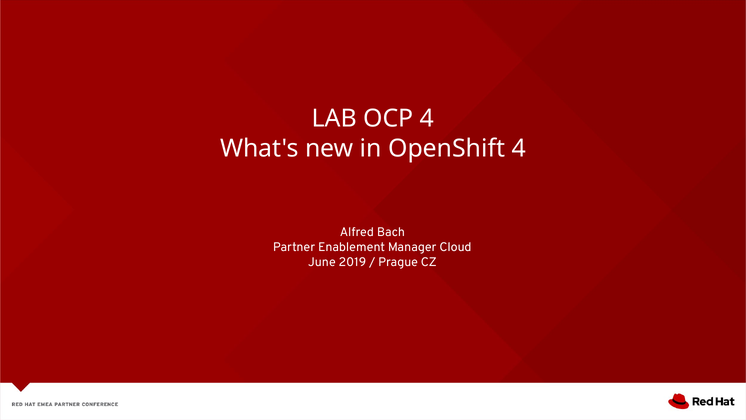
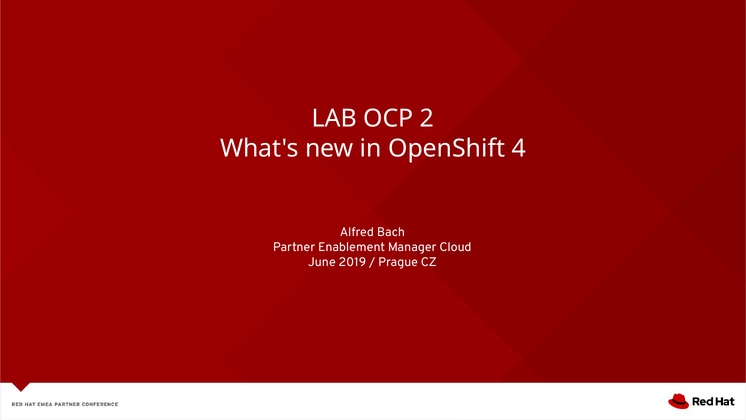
OCP 4: 4 -> 2
